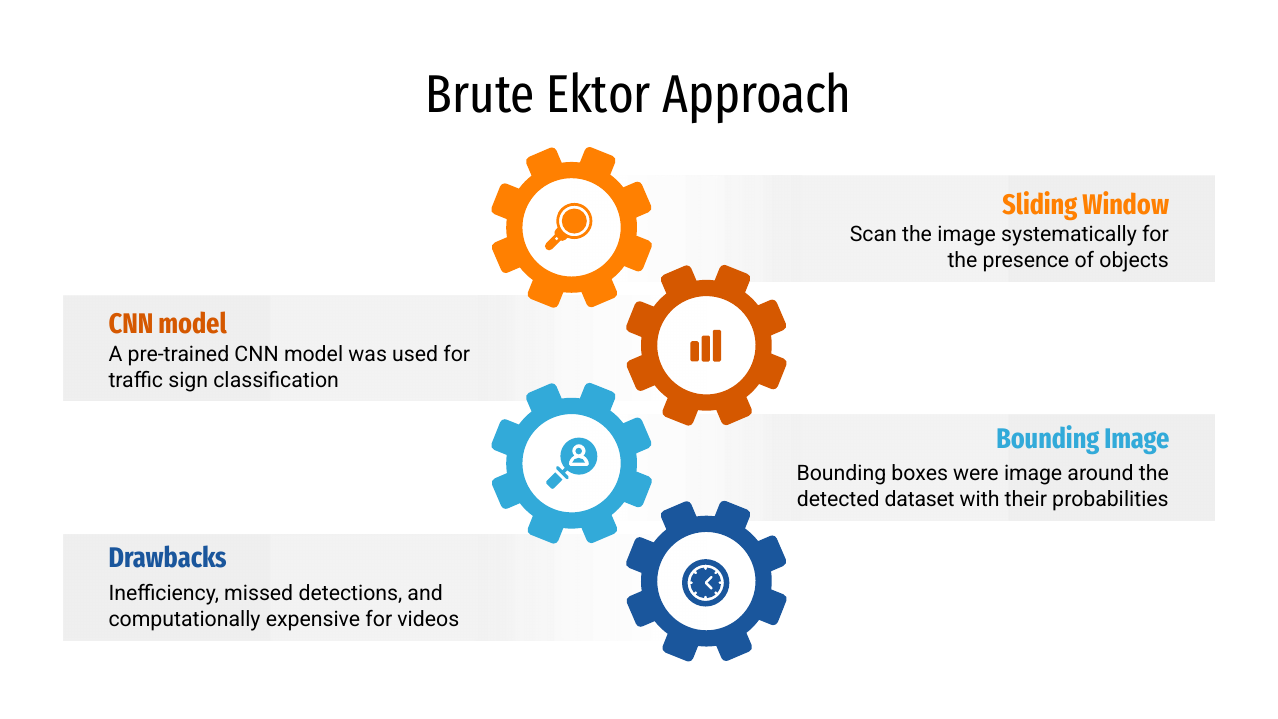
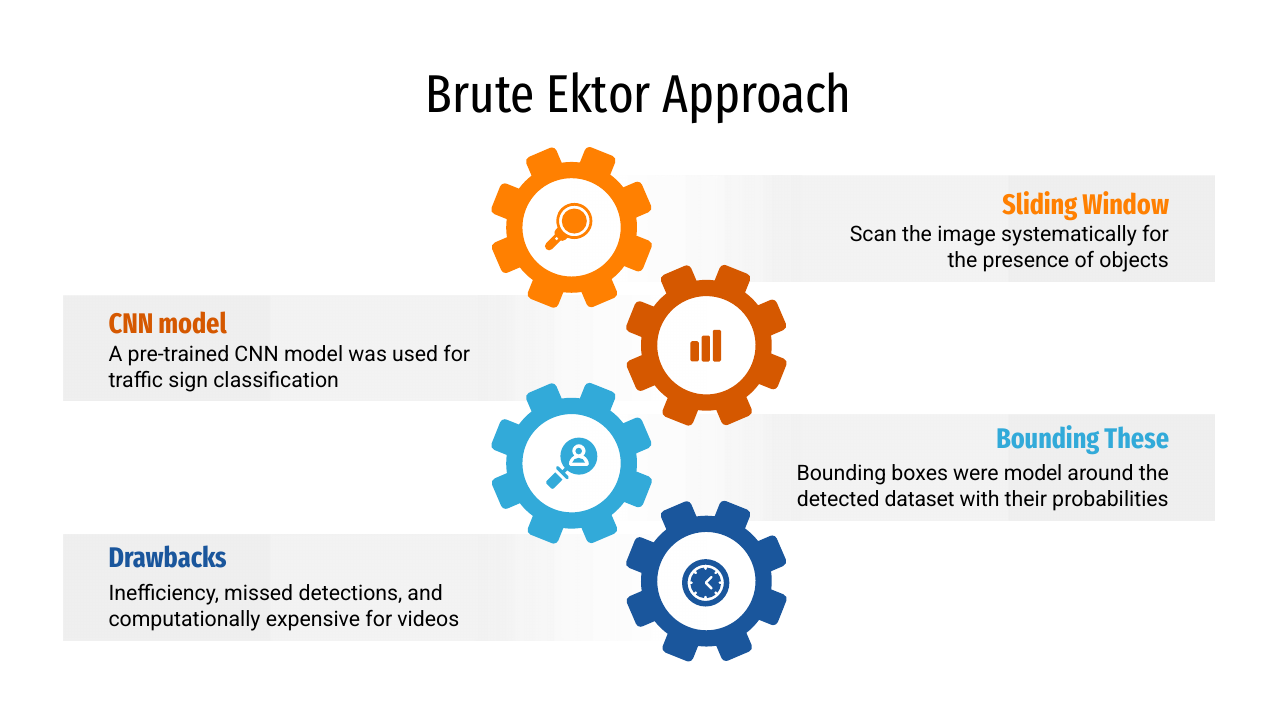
Bounding Image: Image -> These
were image: image -> model
